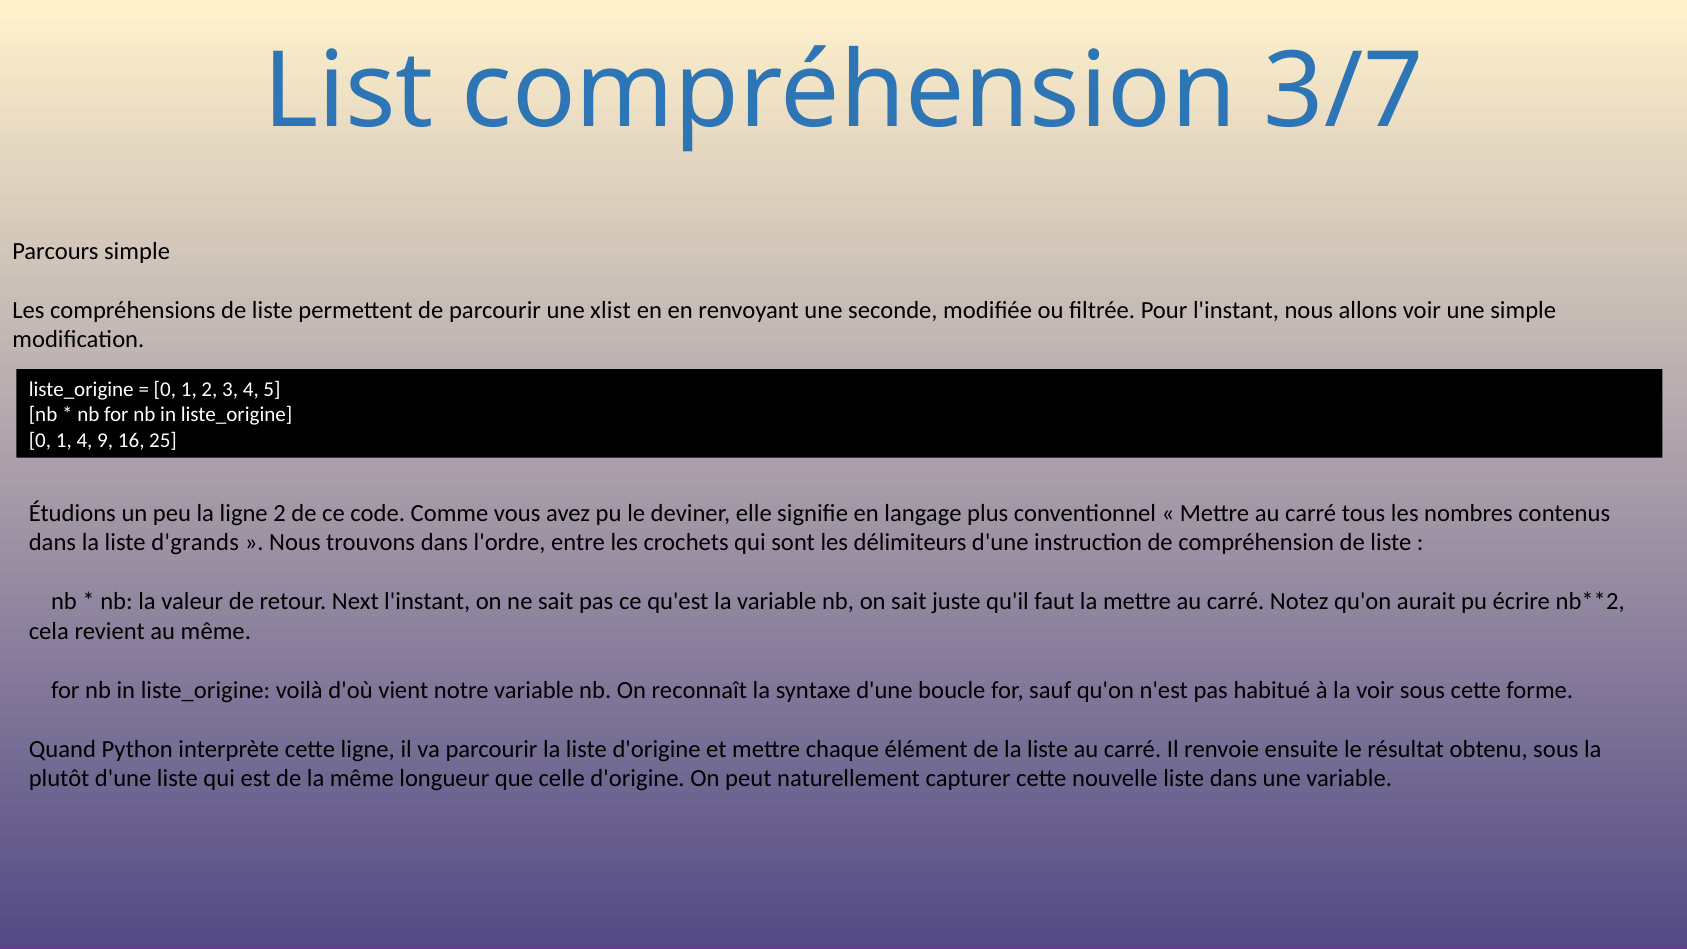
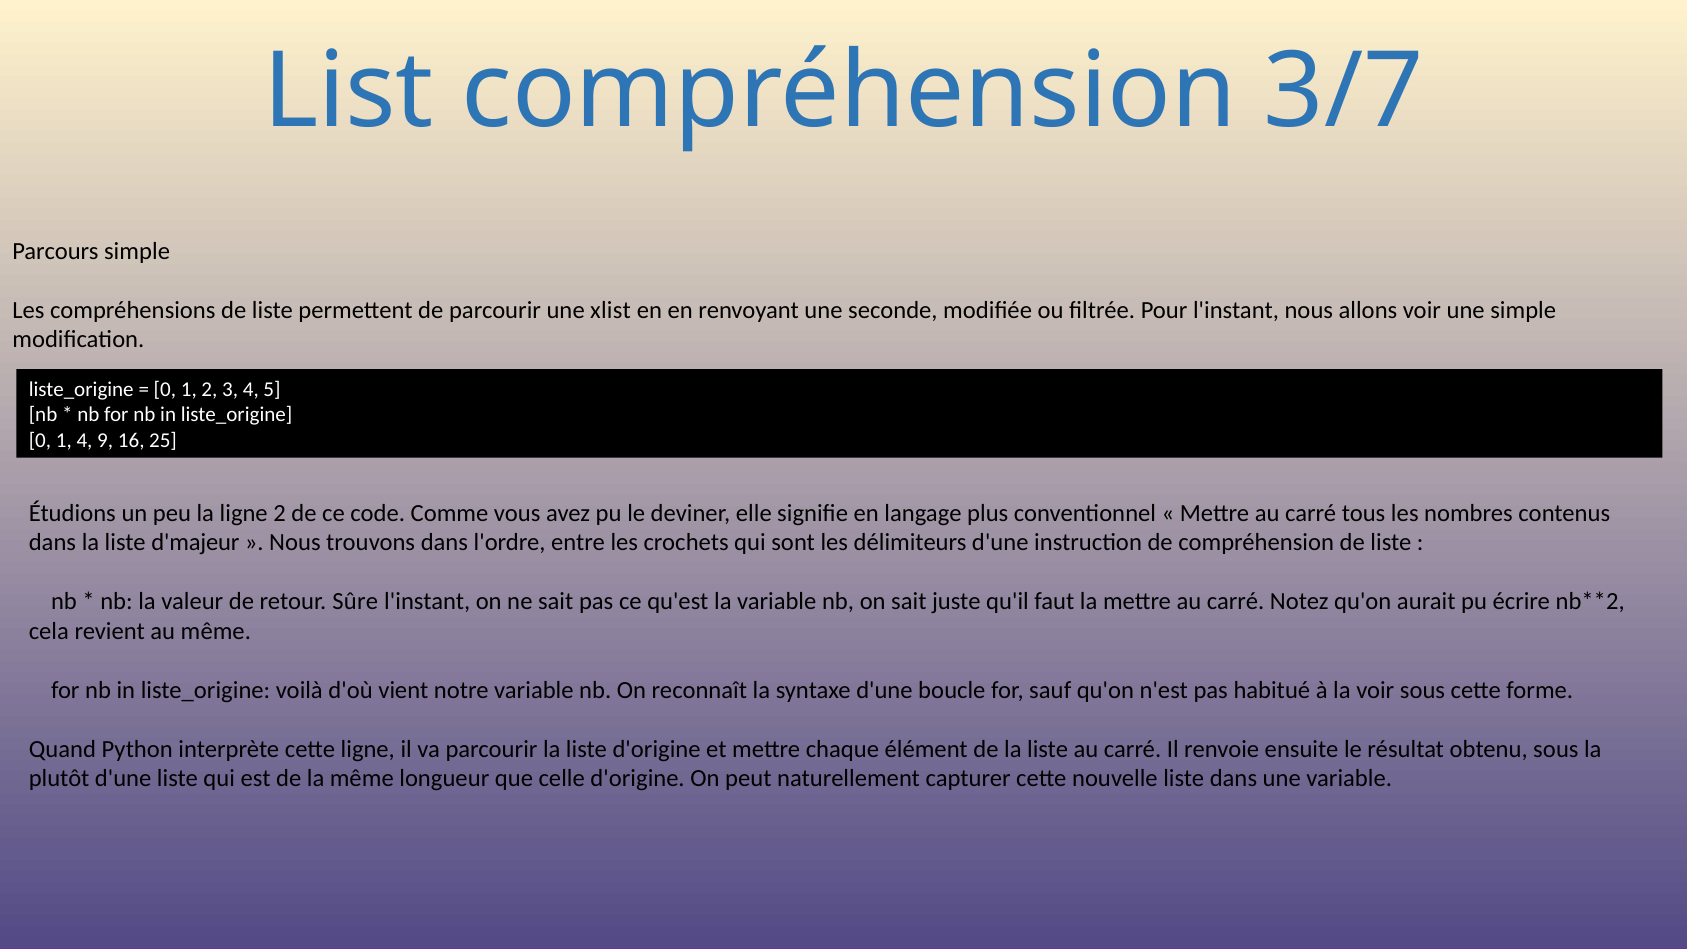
d'grands: d'grands -> d'majeur
Next: Next -> Sûre
